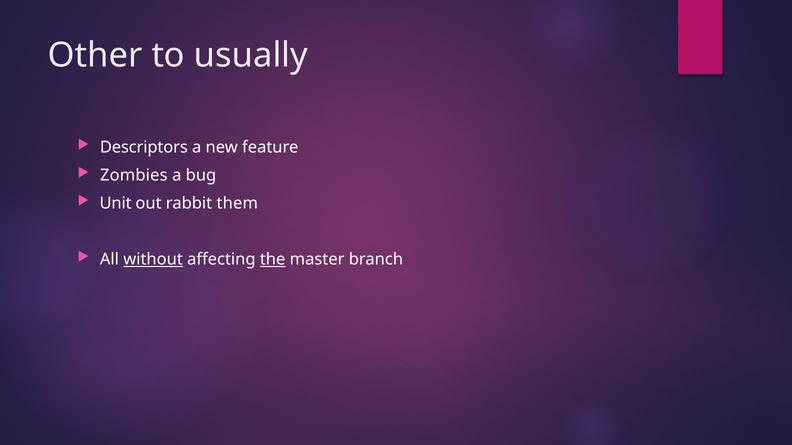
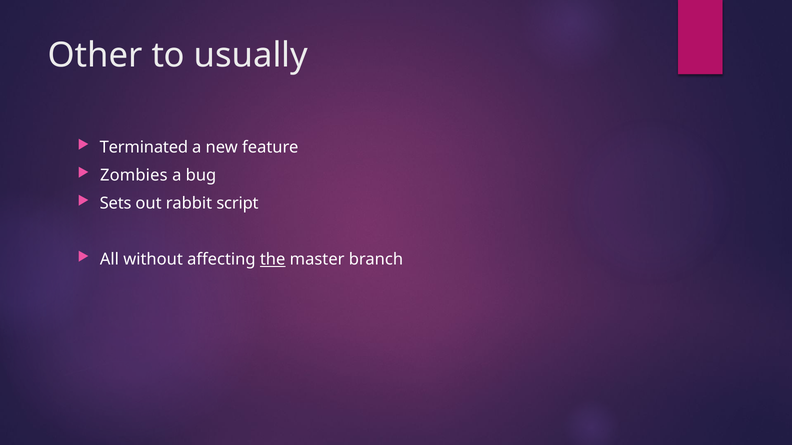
Descriptors: Descriptors -> Terminated
Unit: Unit -> Sets
them: them -> script
without underline: present -> none
